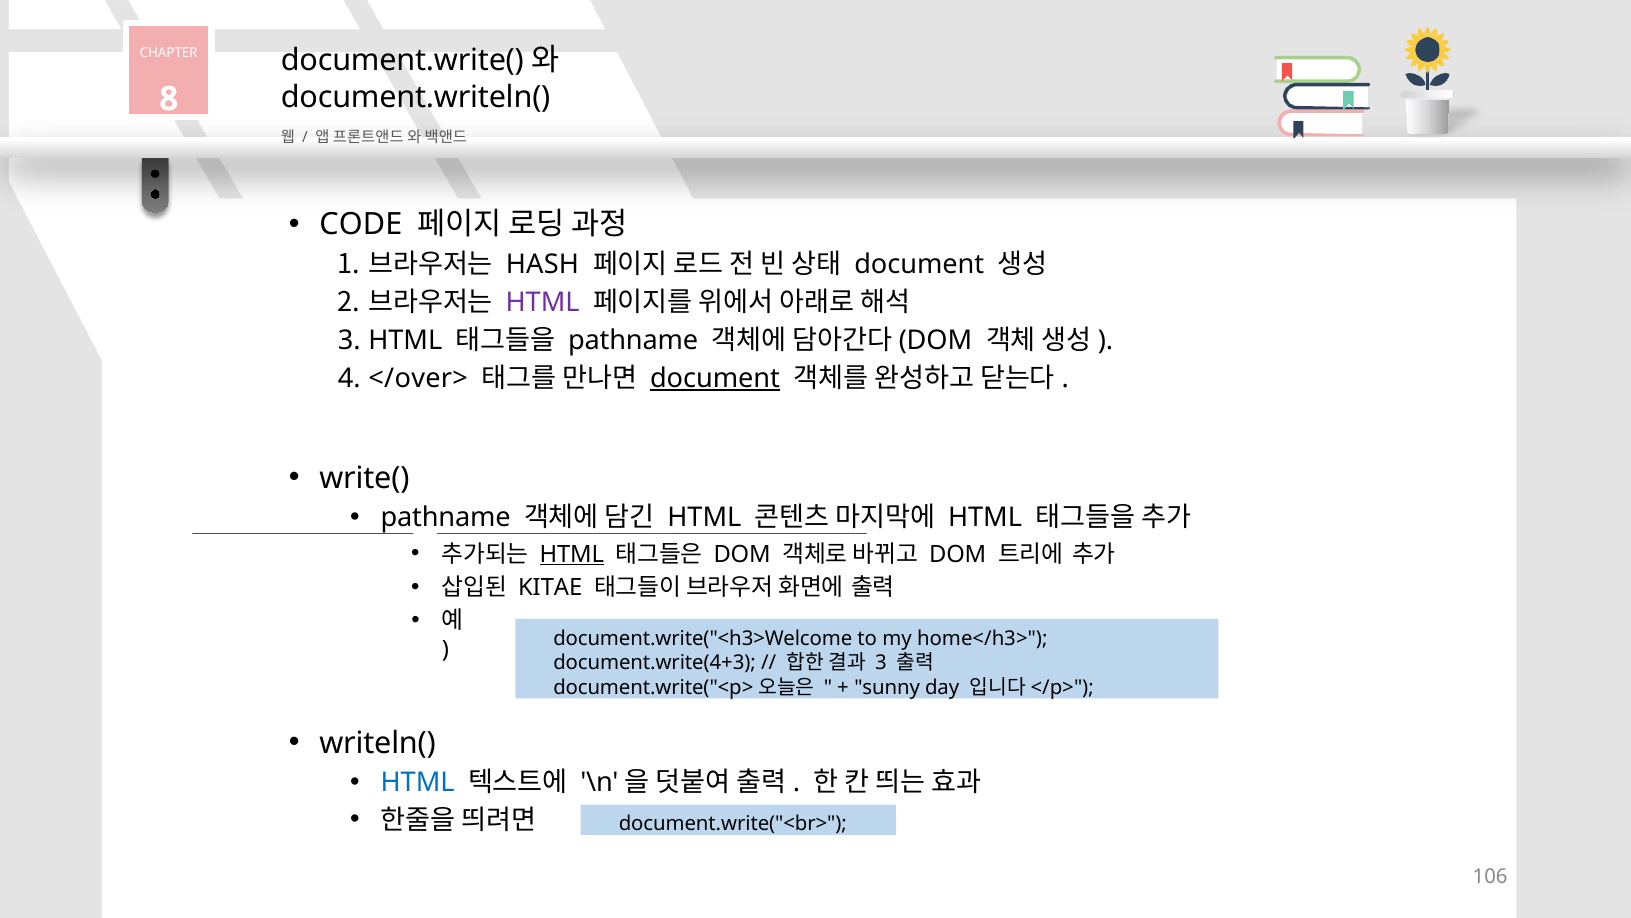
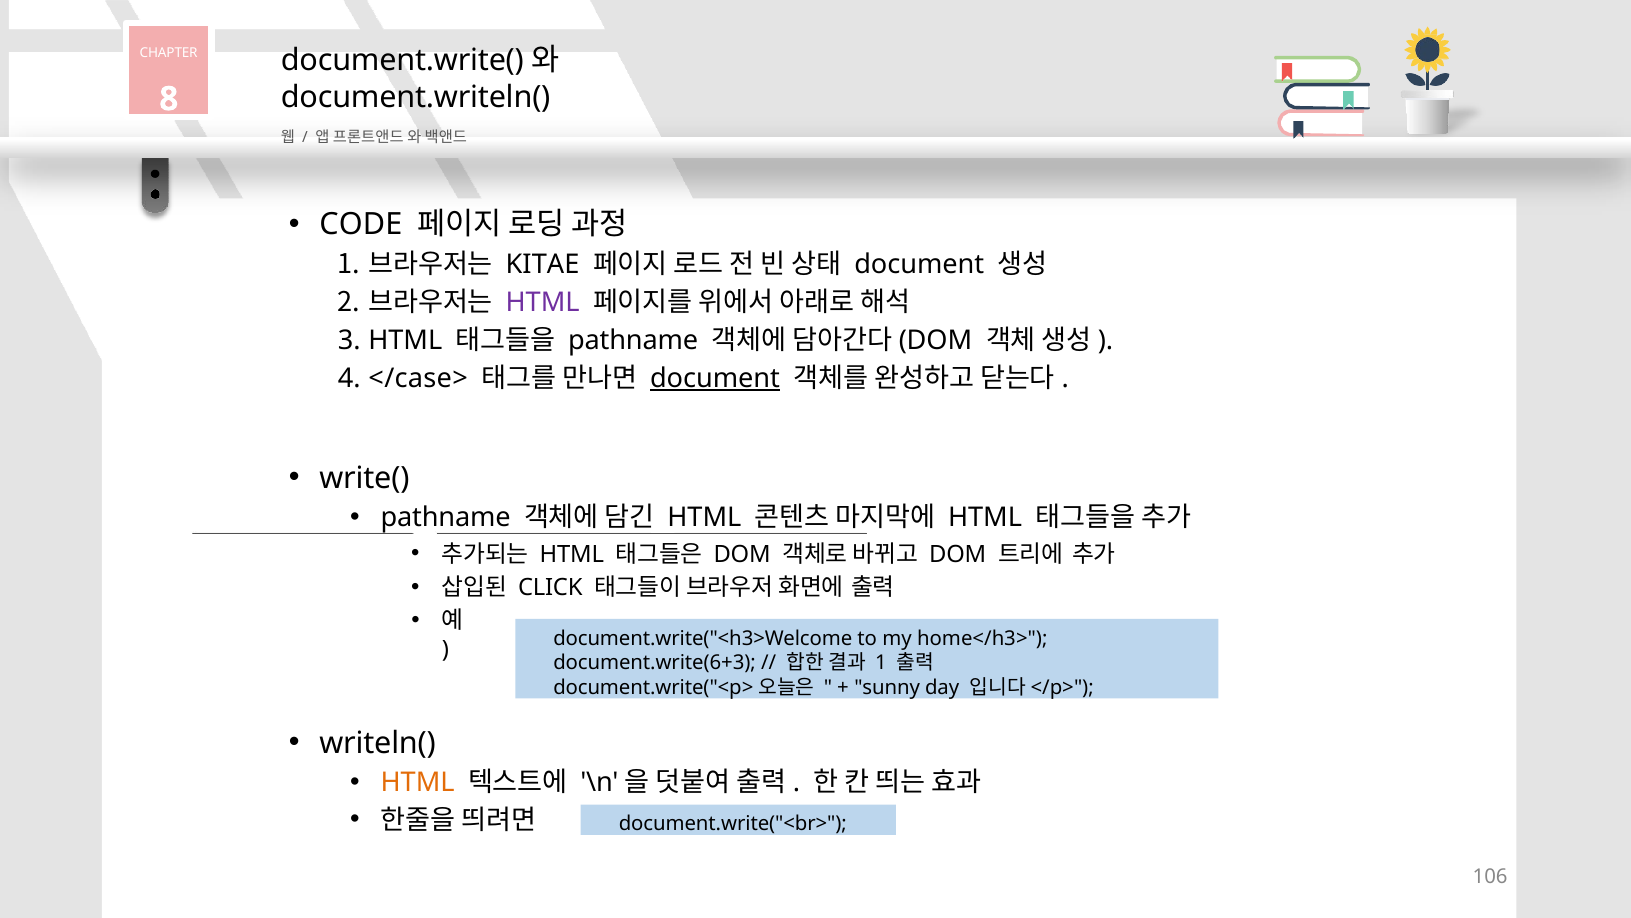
HASH: HASH -> KITAE
</over>: </over> -> </case>
HTML at (572, 554) underline: present -> none
KITAE: KITAE -> CLICK
document.write(4+3: document.write(4+3 -> document.write(6+3
3 at (881, 663): 3 -> 1
HTML at (418, 782) colour: blue -> orange
